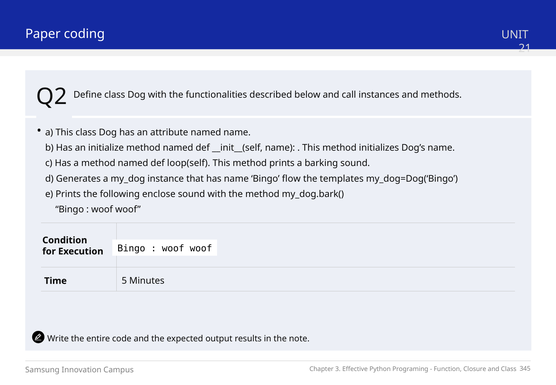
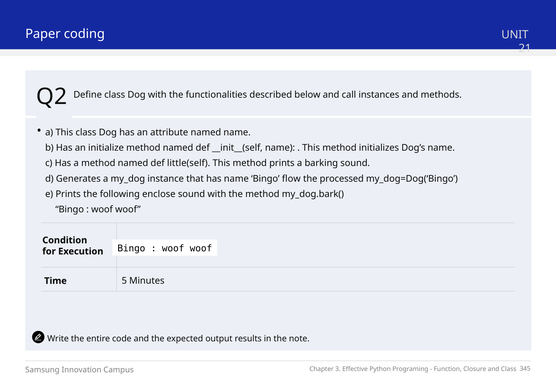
loop(self: loop(self -> little(self
templates: templates -> processed
